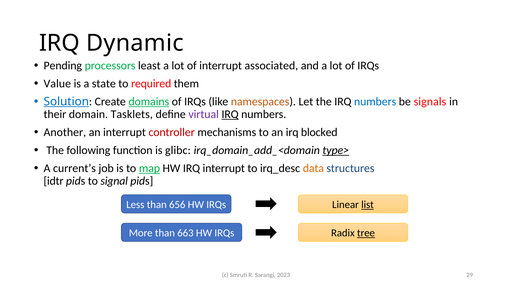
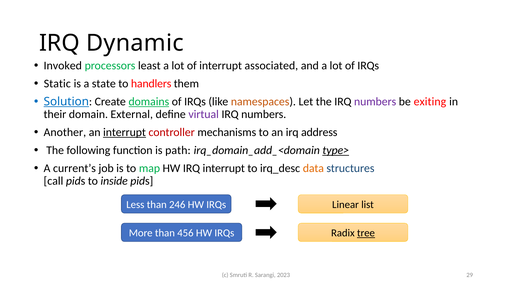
Pending: Pending -> Invoked
Value: Value -> Static
required: required -> handlers
numbers at (375, 102) colour: blue -> purple
signals: signals -> exiting
Tasklets: Tasklets -> External
IRQ at (230, 114) underline: present -> none
interrupt at (125, 132) underline: none -> present
blocked: blocked -> address
glibc: glibc -> path
map underline: present -> none
idtr: idtr -> call
signal: signal -> inside
656: 656 -> 246
list underline: present -> none
663: 663 -> 456
